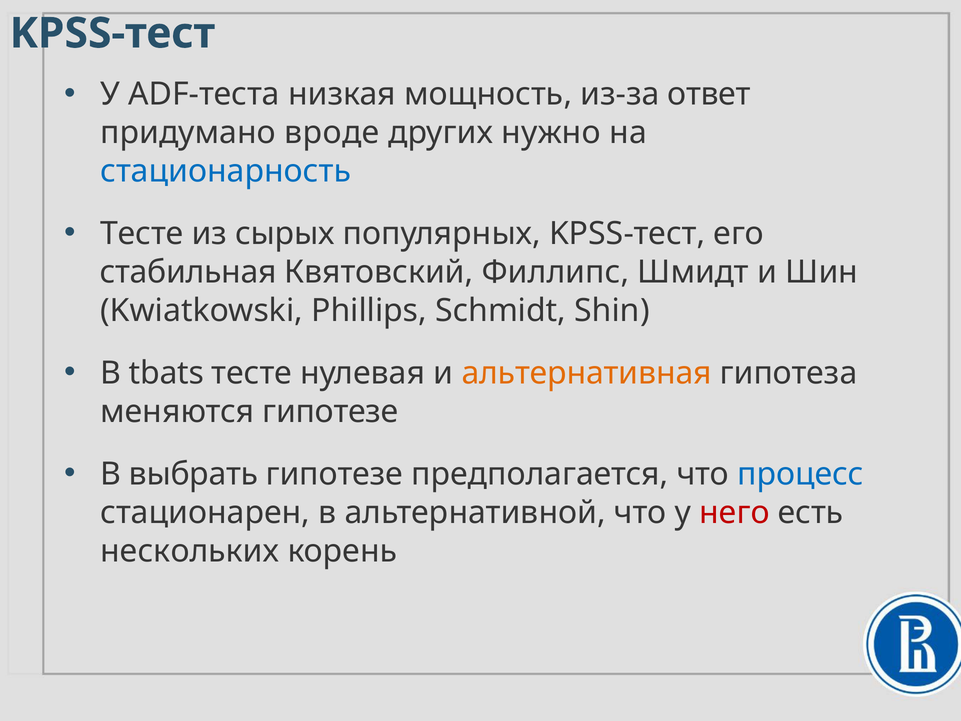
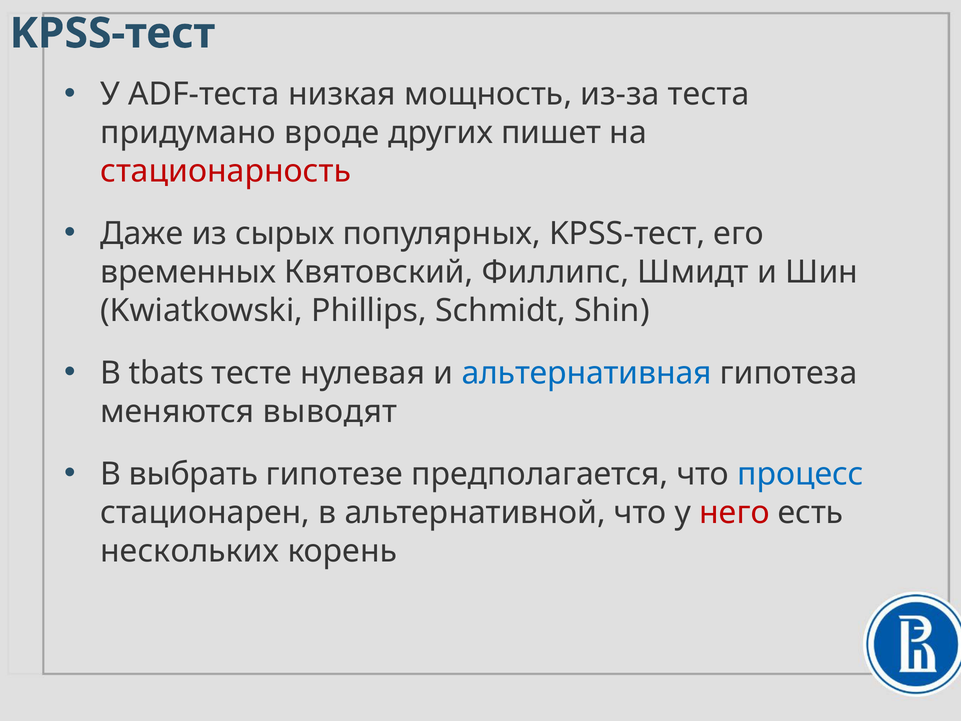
ответ: ответ -> теста
нужно: нужно -> пишет
стационарность colour: blue -> red
Тесте at (142, 234): Тесте -> Даже
стабильная: стабильная -> временных
альтернативная colour: orange -> blue
меняются гипотезе: гипотезе -> выводят
